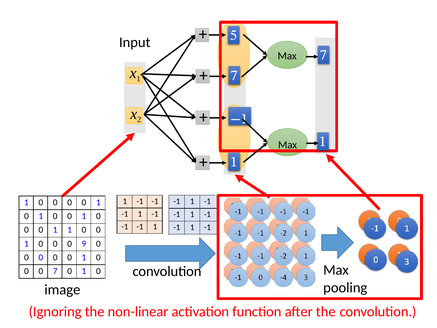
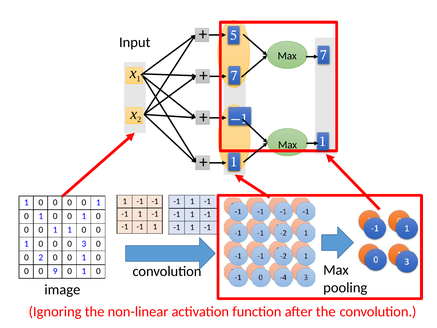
9: 9 -> 3
0 at (41, 257): 0 -> 2
0 7: 7 -> 9
